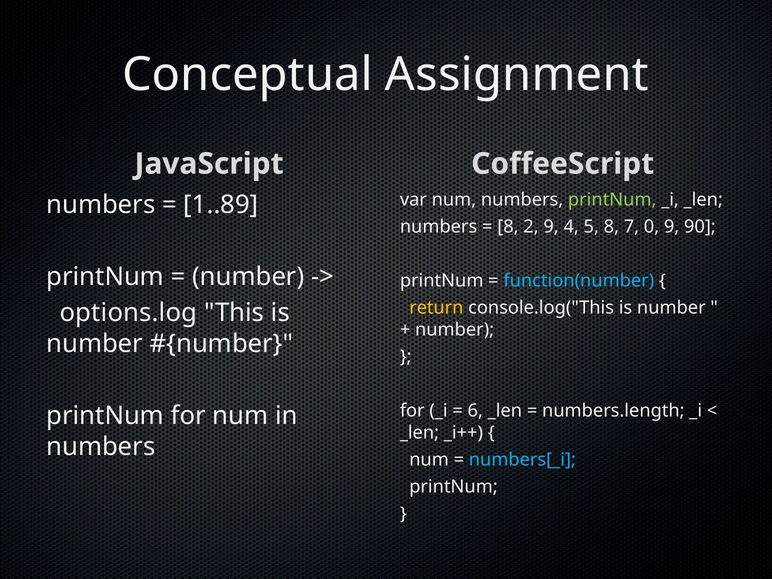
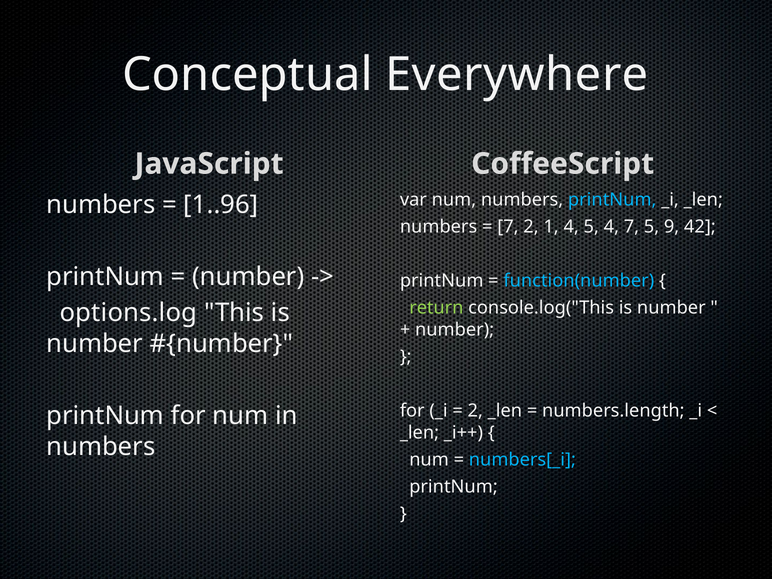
Assignment: Assignment -> Everywhere
printNum at (612, 200) colour: light green -> light blue
1..89: 1..89 -> 1..96
8 at (508, 227): 8 -> 7
2 9: 9 -> 1
5 8: 8 -> 4
7 0: 0 -> 5
90: 90 -> 42
return colour: yellow -> light green
6 at (475, 411): 6 -> 2
